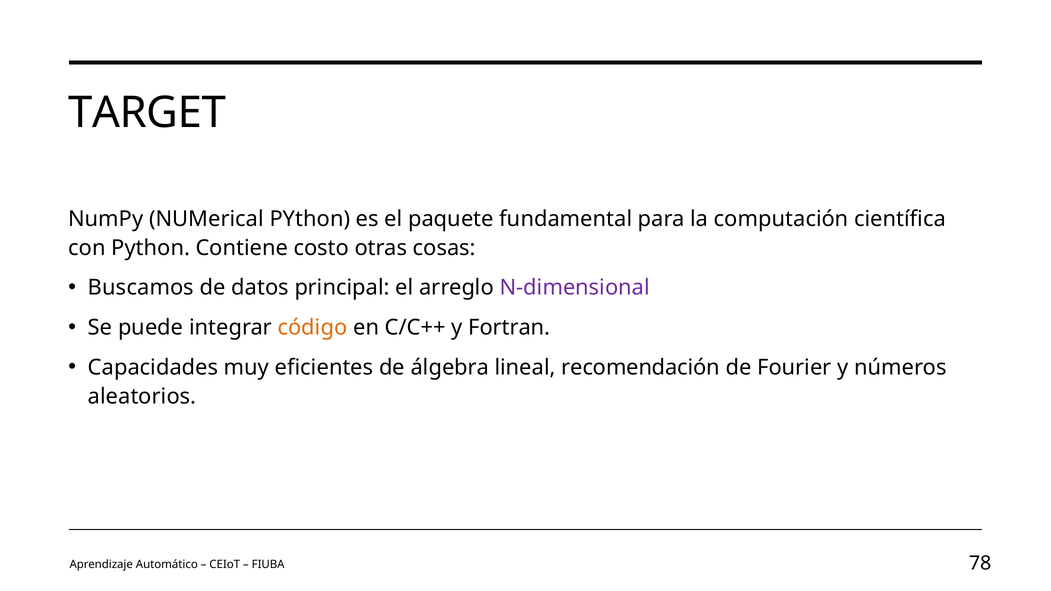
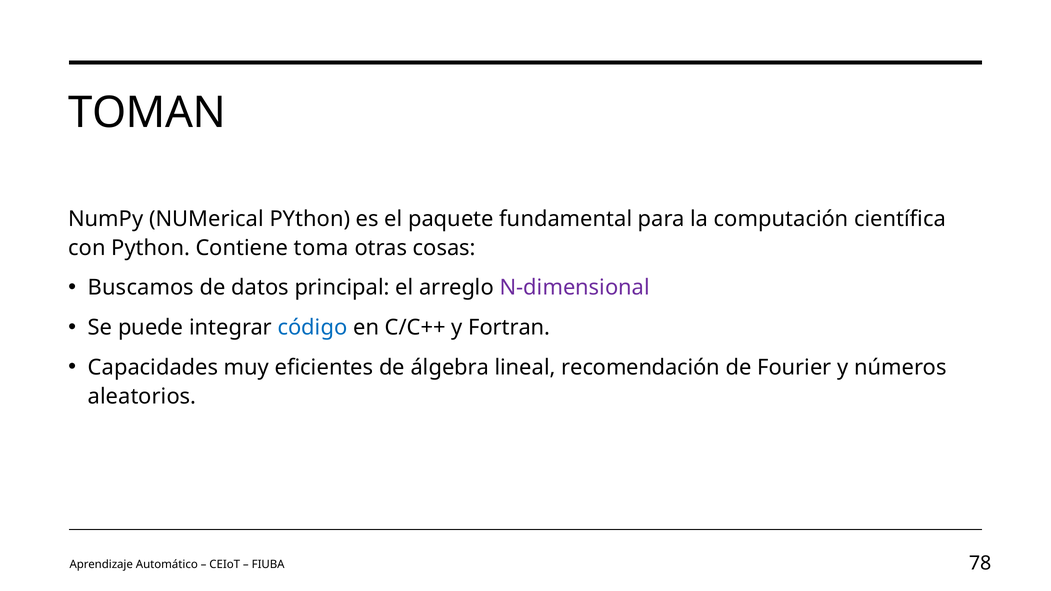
TARGET: TARGET -> TOMAN
costo: costo -> toma
código colour: orange -> blue
